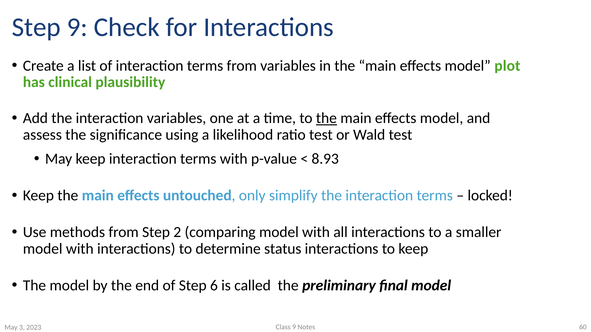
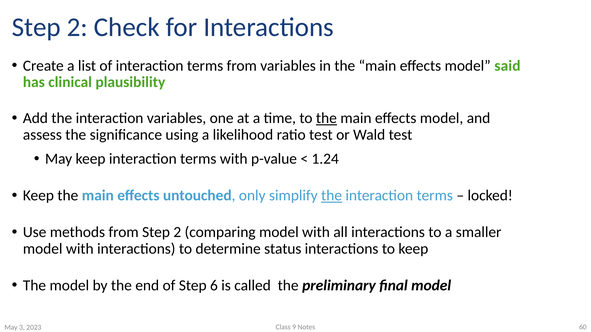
9 at (77, 27): 9 -> 2
plot: plot -> said
8.93: 8.93 -> 1.24
the at (332, 196) underline: none -> present
